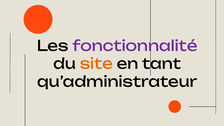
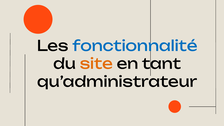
fonctionnalité colour: purple -> blue
